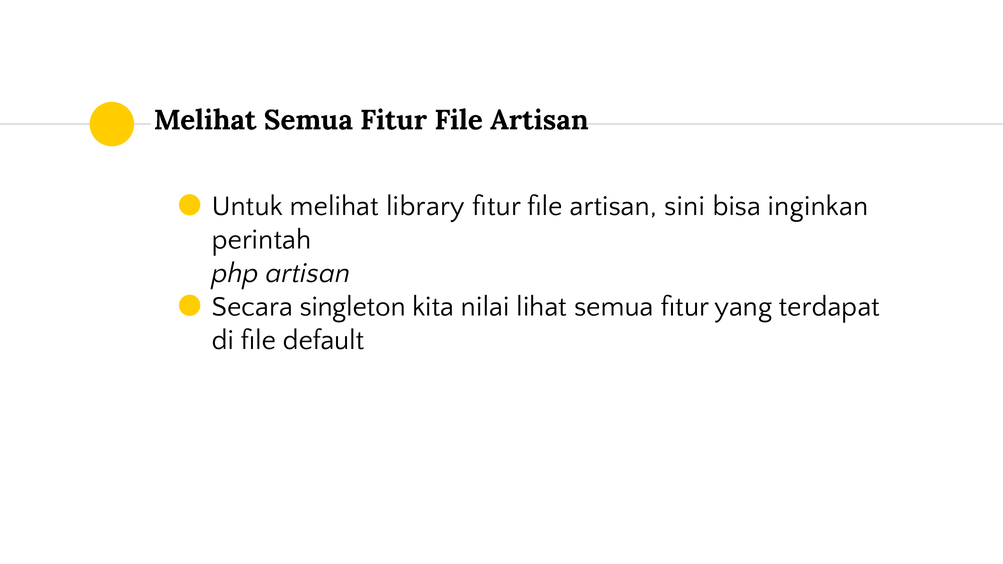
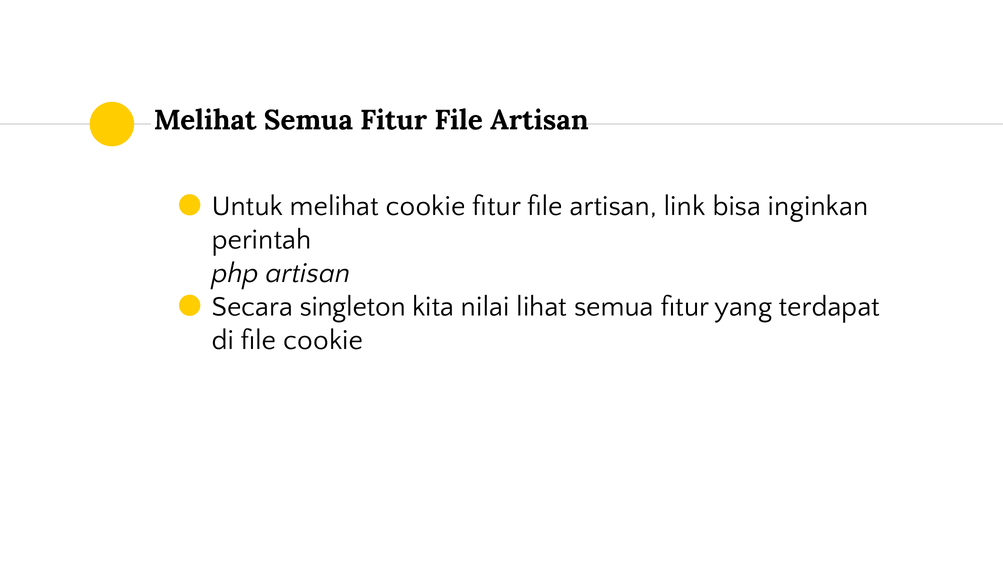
melihat library: library -> cookie
sini: sini -> link
file default: default -> cookie
